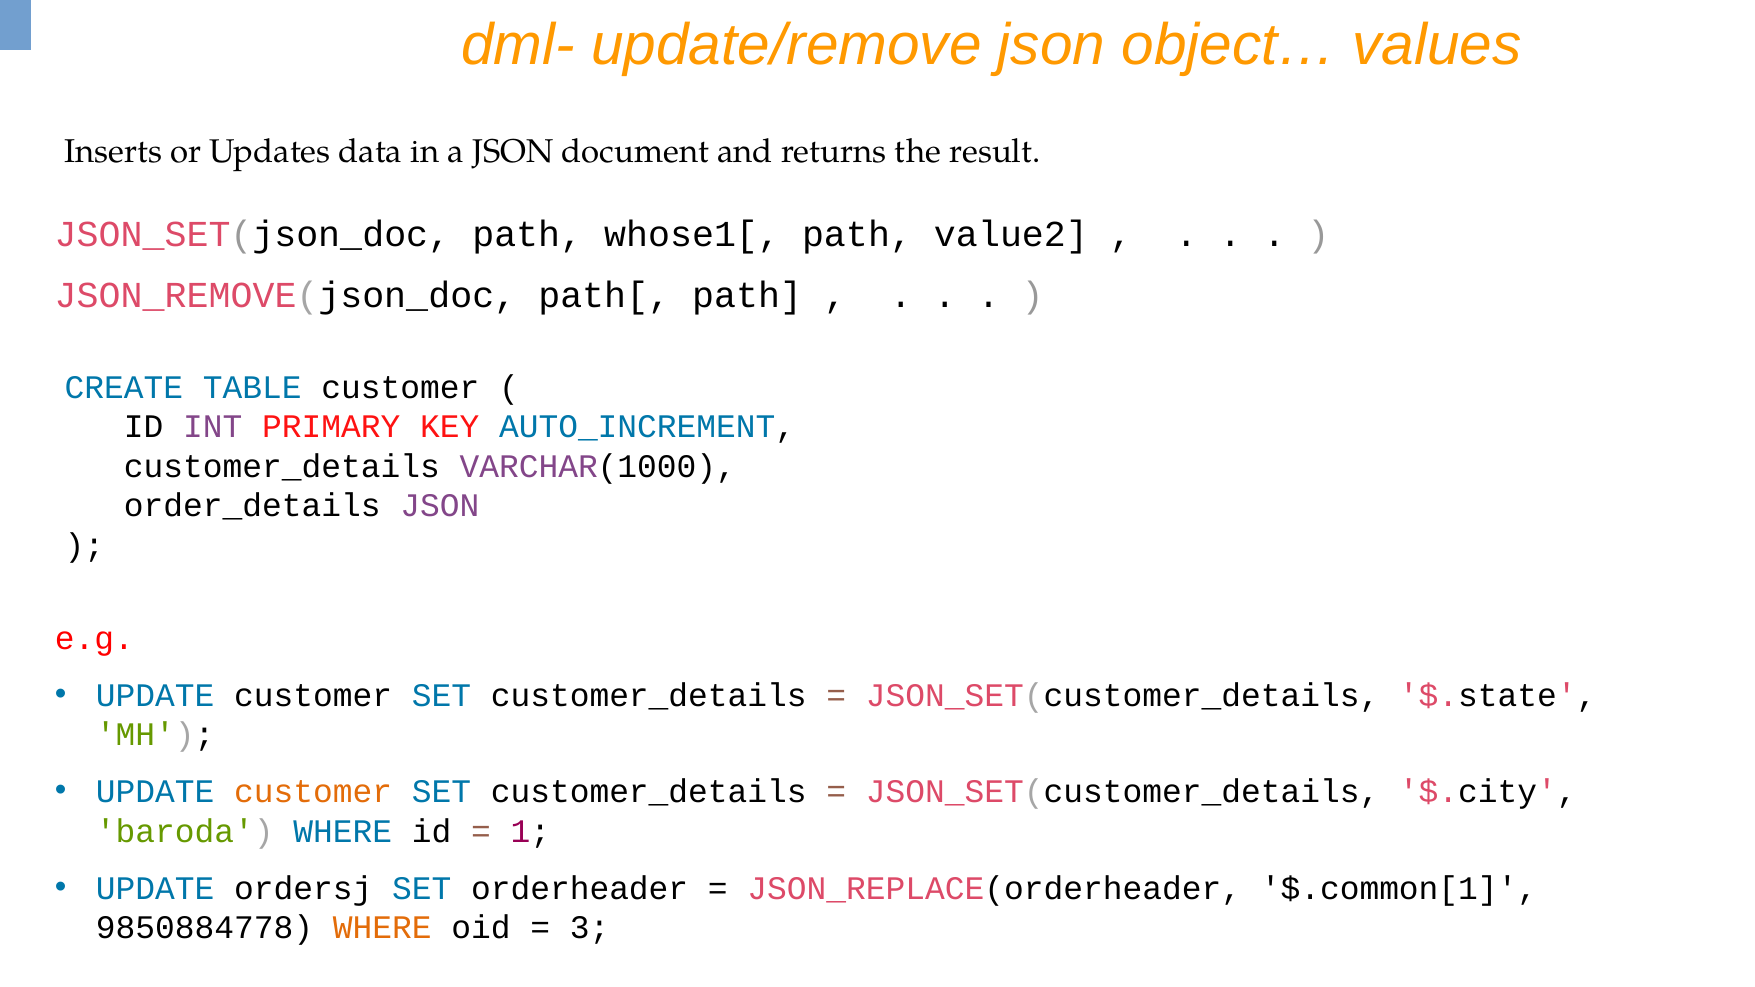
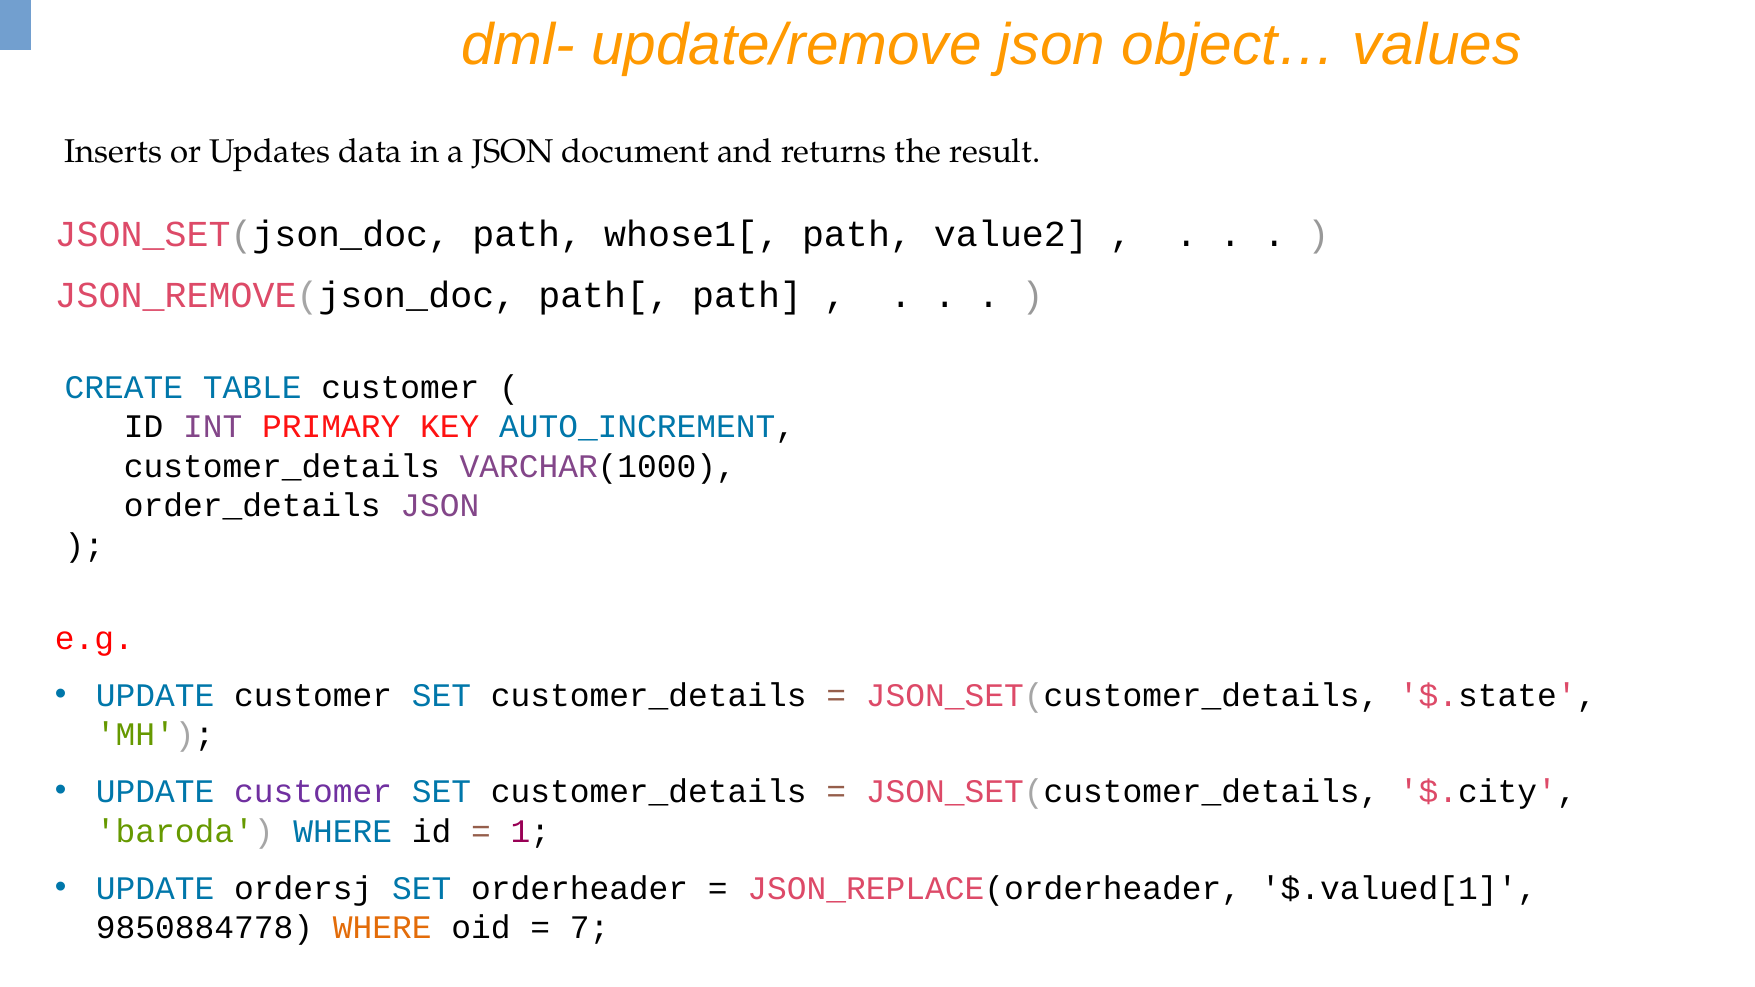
customer at (313, 792) colour: orange -> purple
$.common[1: $.common[1 -> $.valued[1
3: 3 -> 7
